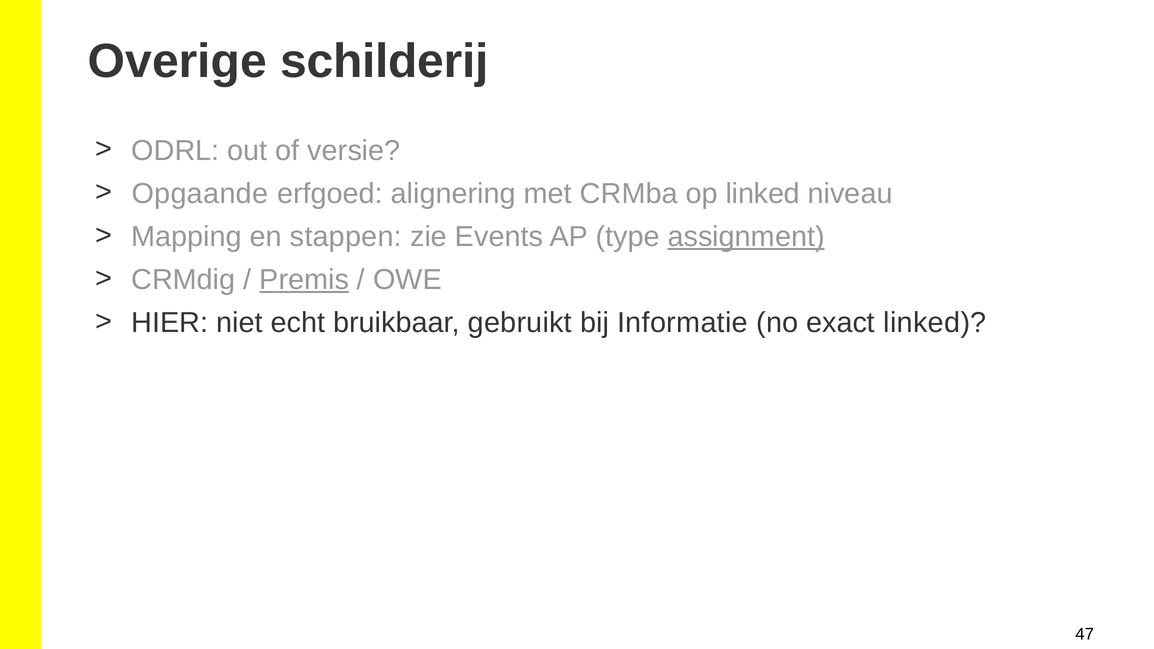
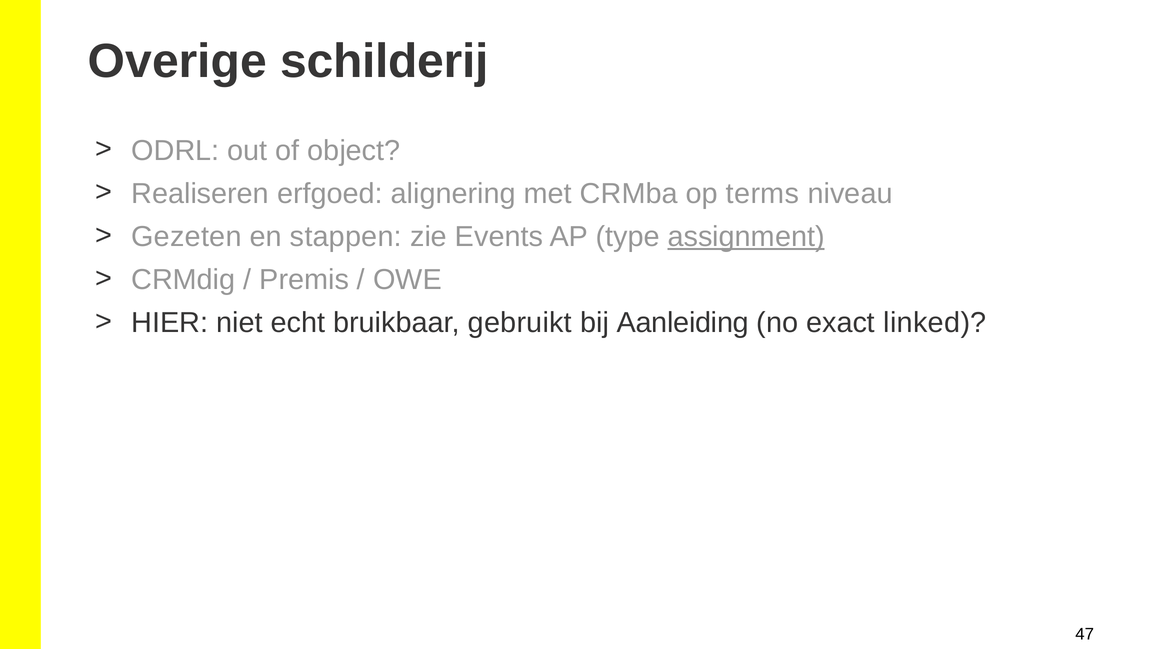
versie: versie -> object
Opgaande: Opgaande -> Realiseren
op linked: linked -> terms
Mapping: Mapping -> Gezeten
Premis underline: present -> none
Informatie: Informatie -> Aanleiding
